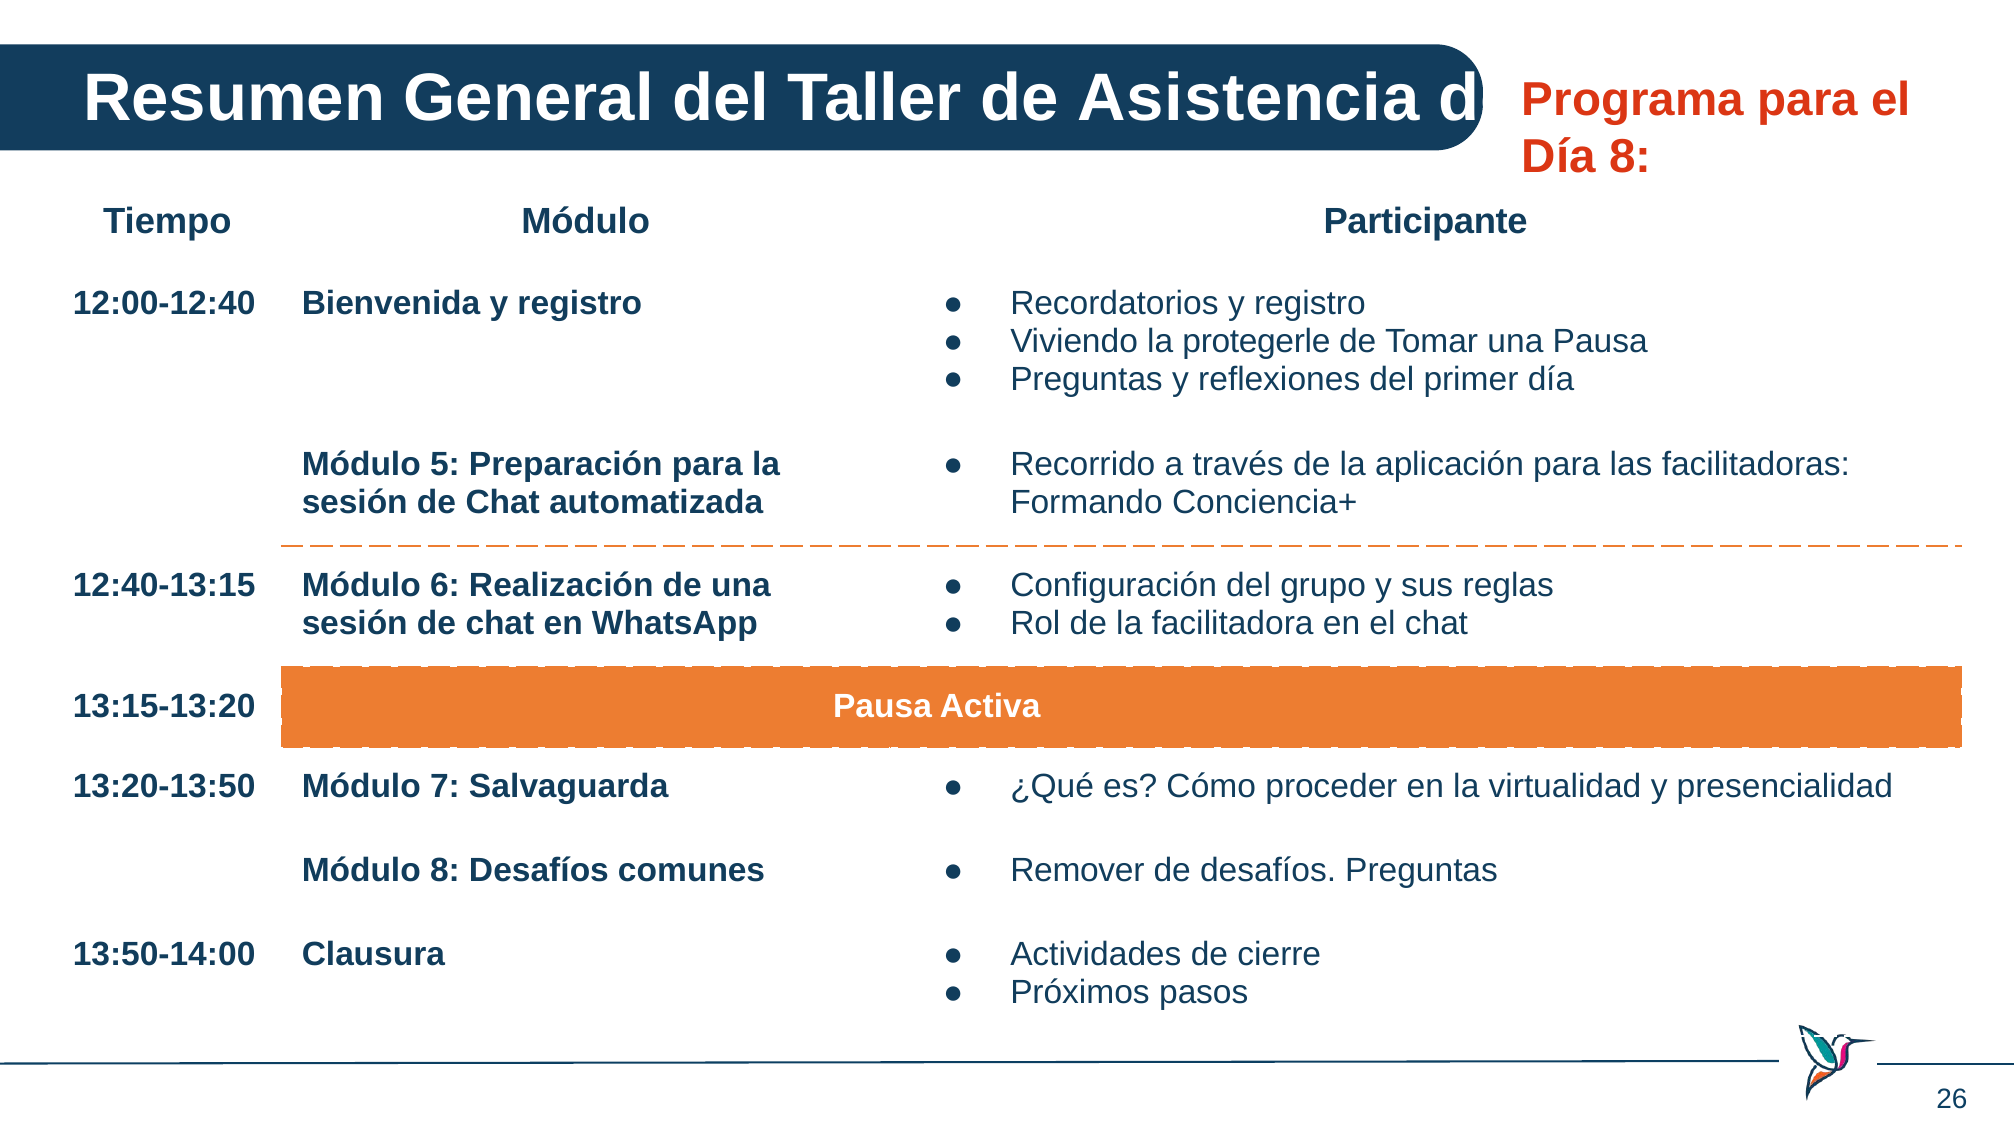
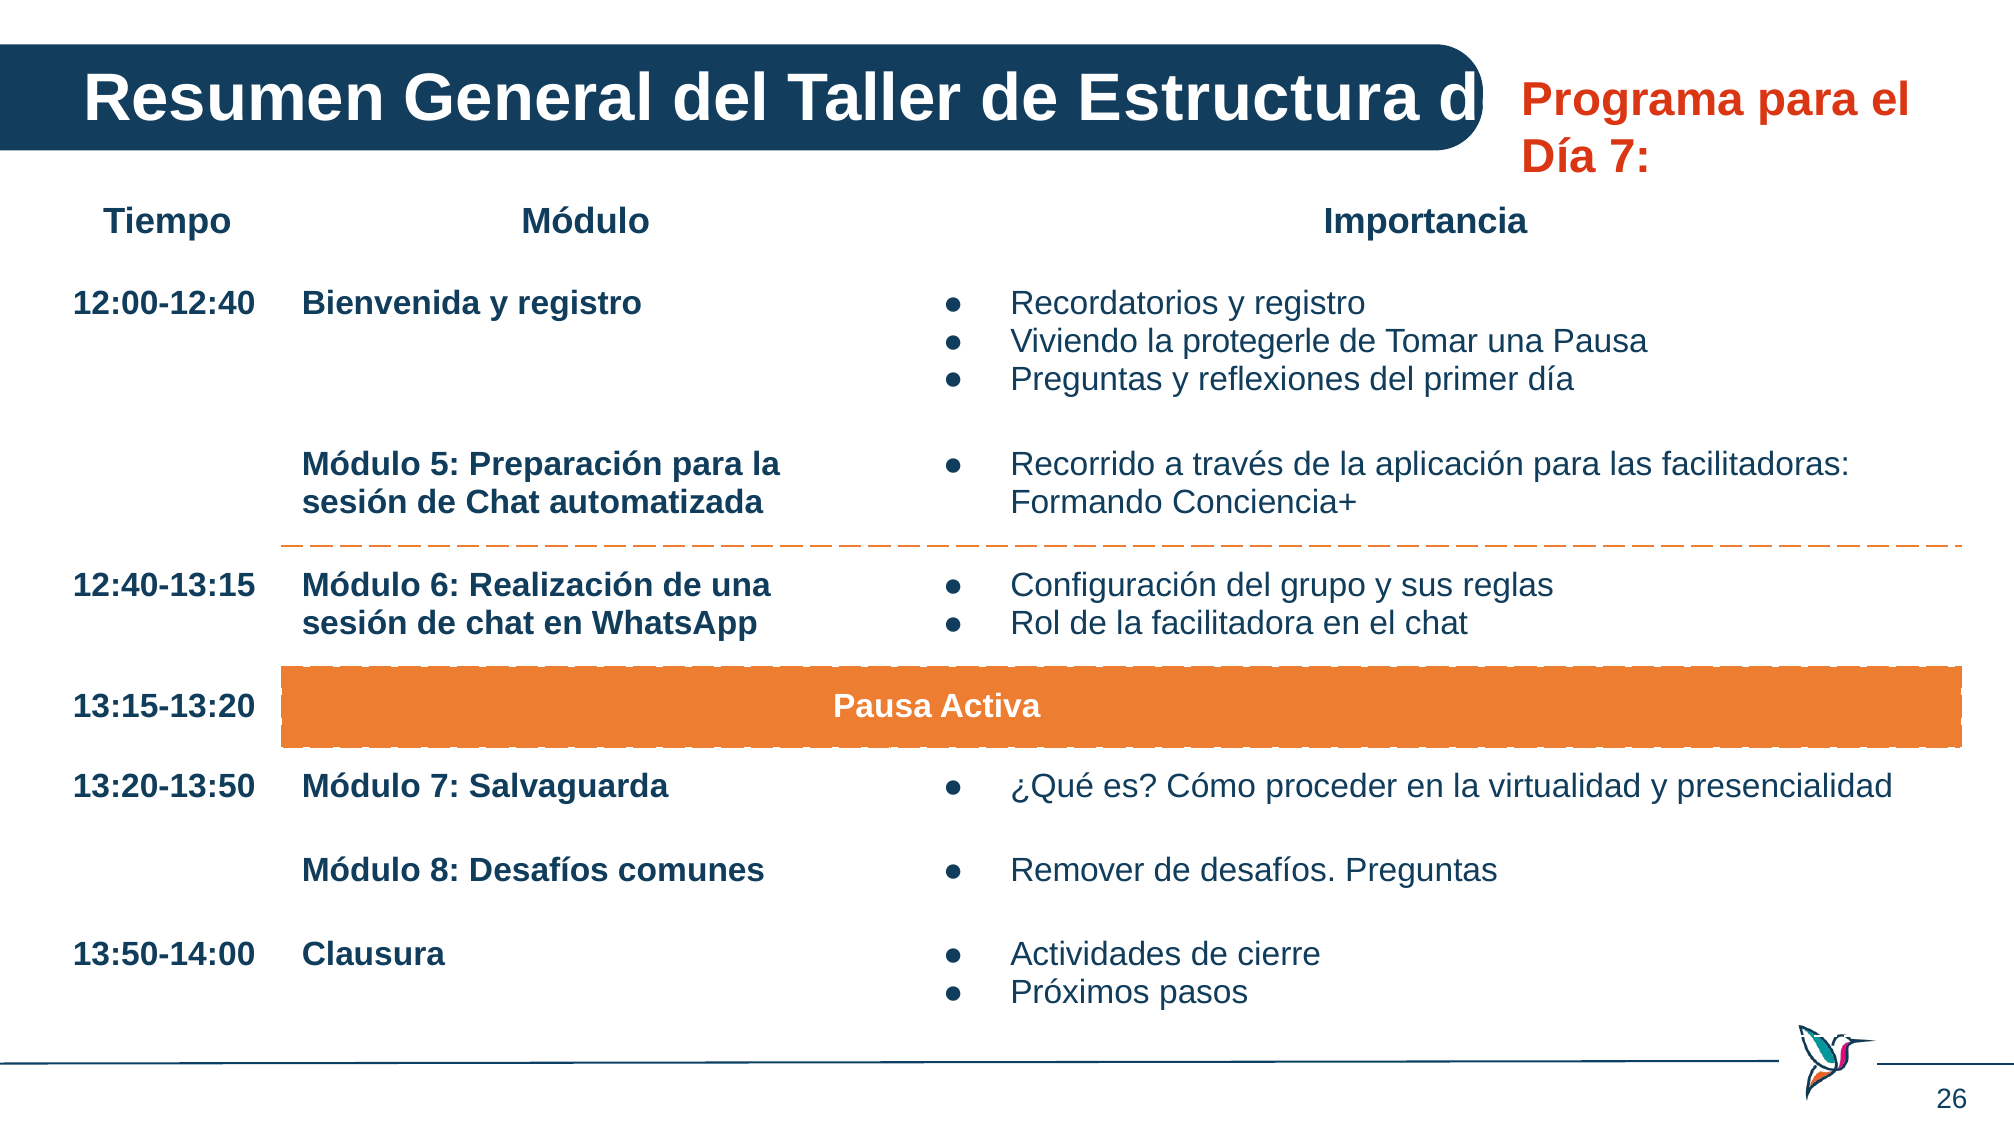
Asistencia: Asistencia -> Estructura
Día 8: 8 -> 7
Participante: Participante -> Importancia
